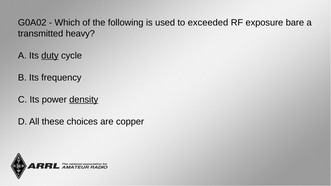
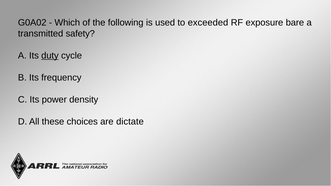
heavy: heavy -> safety
density underline: present -> none
copper: copper -> dictate
